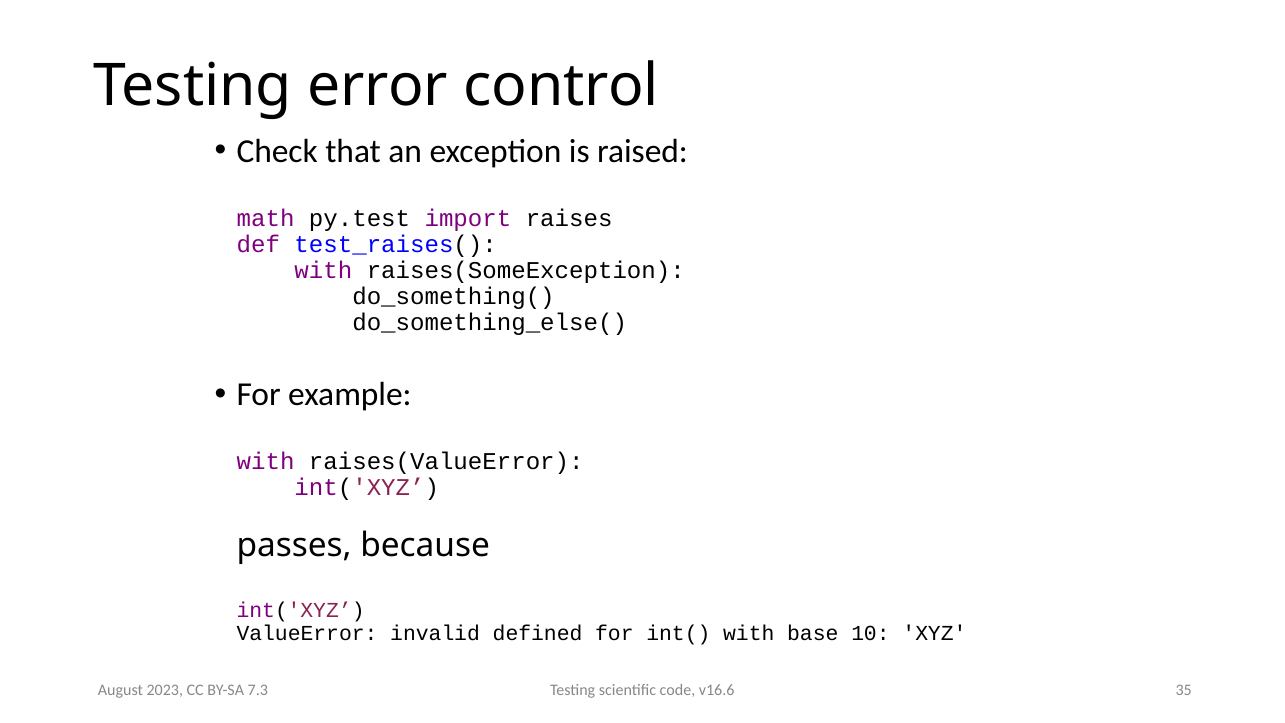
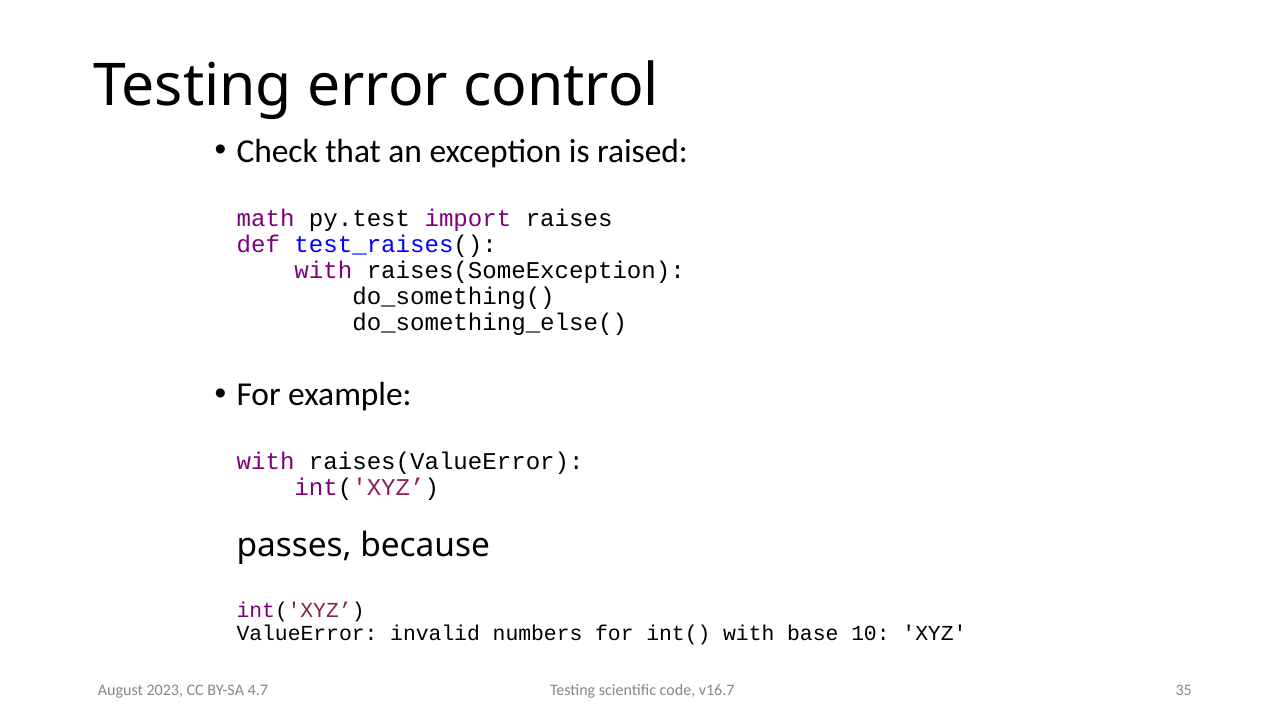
defined: defined -> numbers
7.3: 7.3 -> 4.7
v16.6: v16.6 -> v16.7
